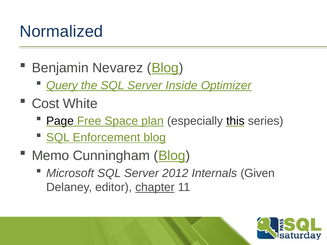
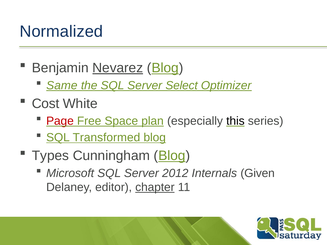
Nevarez underline: none -> present
Query: Query -> Same
Inside: Inside -> Select
Page colour: black -> red
Enforcement: Enforcement -> Transformed
Memo: Memo -> Types
